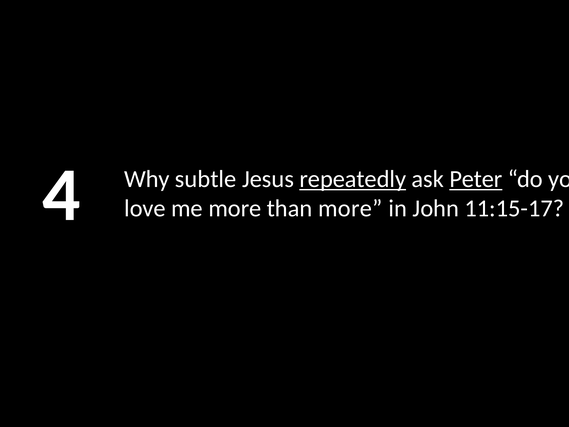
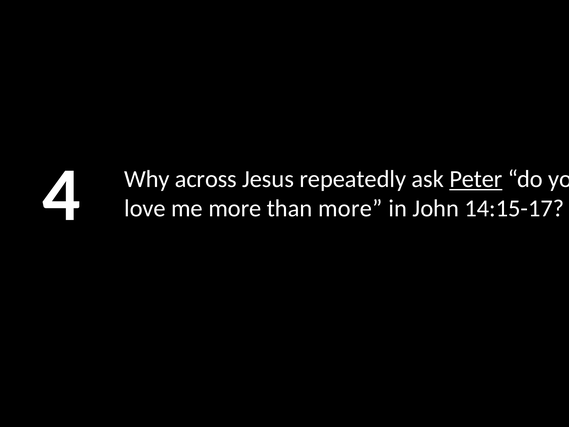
subtle: subtle -> across
repeatedly underline: present -> none
11:15-17: 11:15-17 -> 14:15-17
